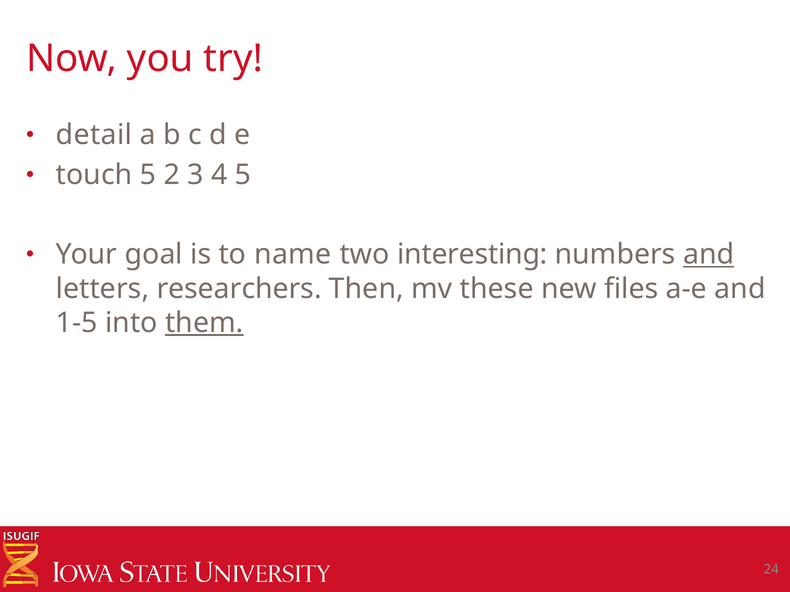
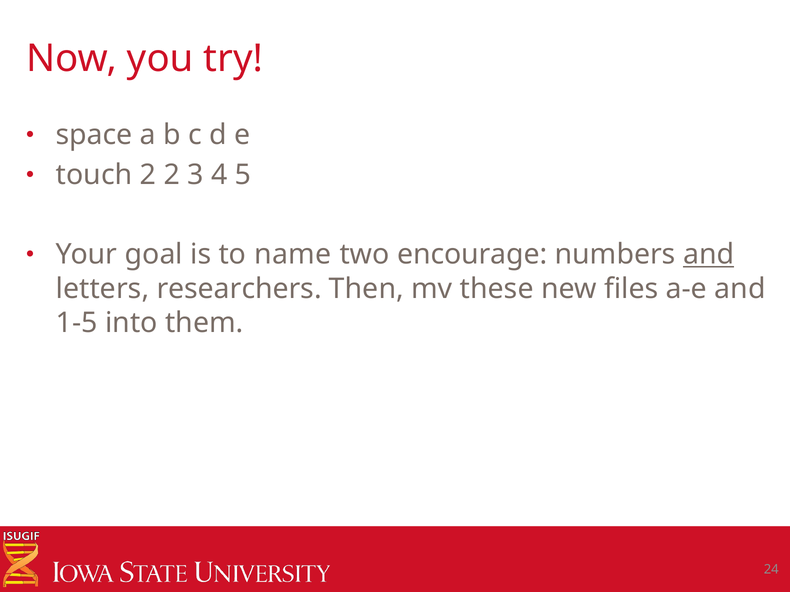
detail: detail -> space
touch 5: 5 -> 2
interesting: interesting -> encourage
them underline: present -> none
